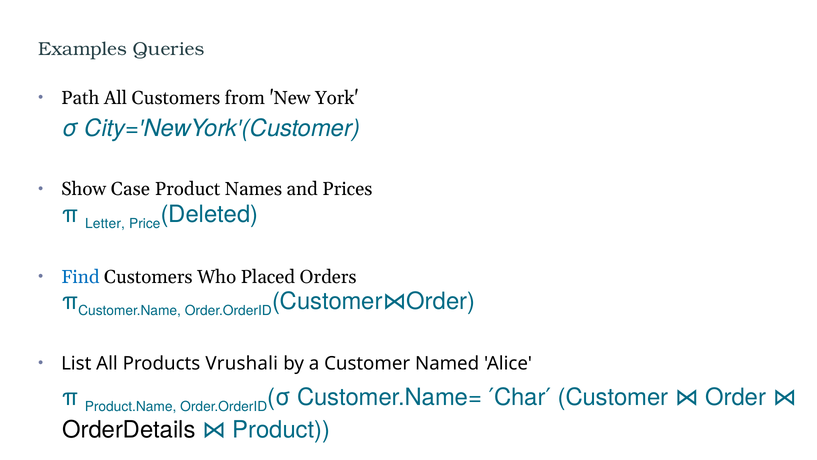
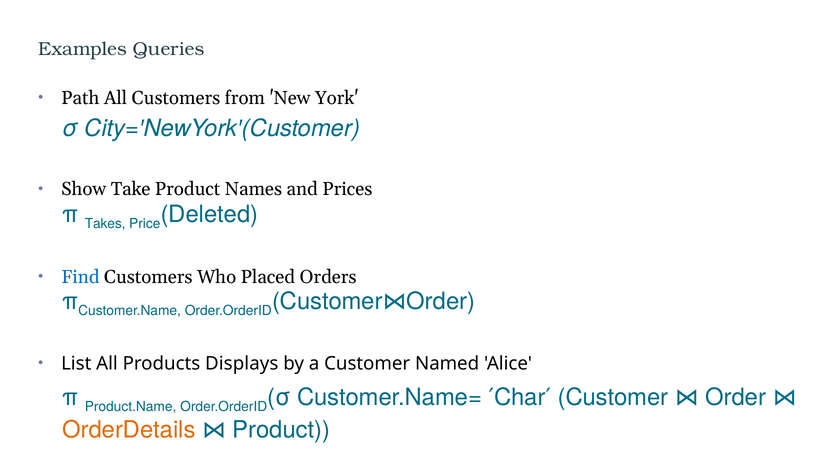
Case: Case -> Take
Letter: Letter -> Takes
Vrushali: Vrushali -> Displays
OrderDetails colour: black -> orange
